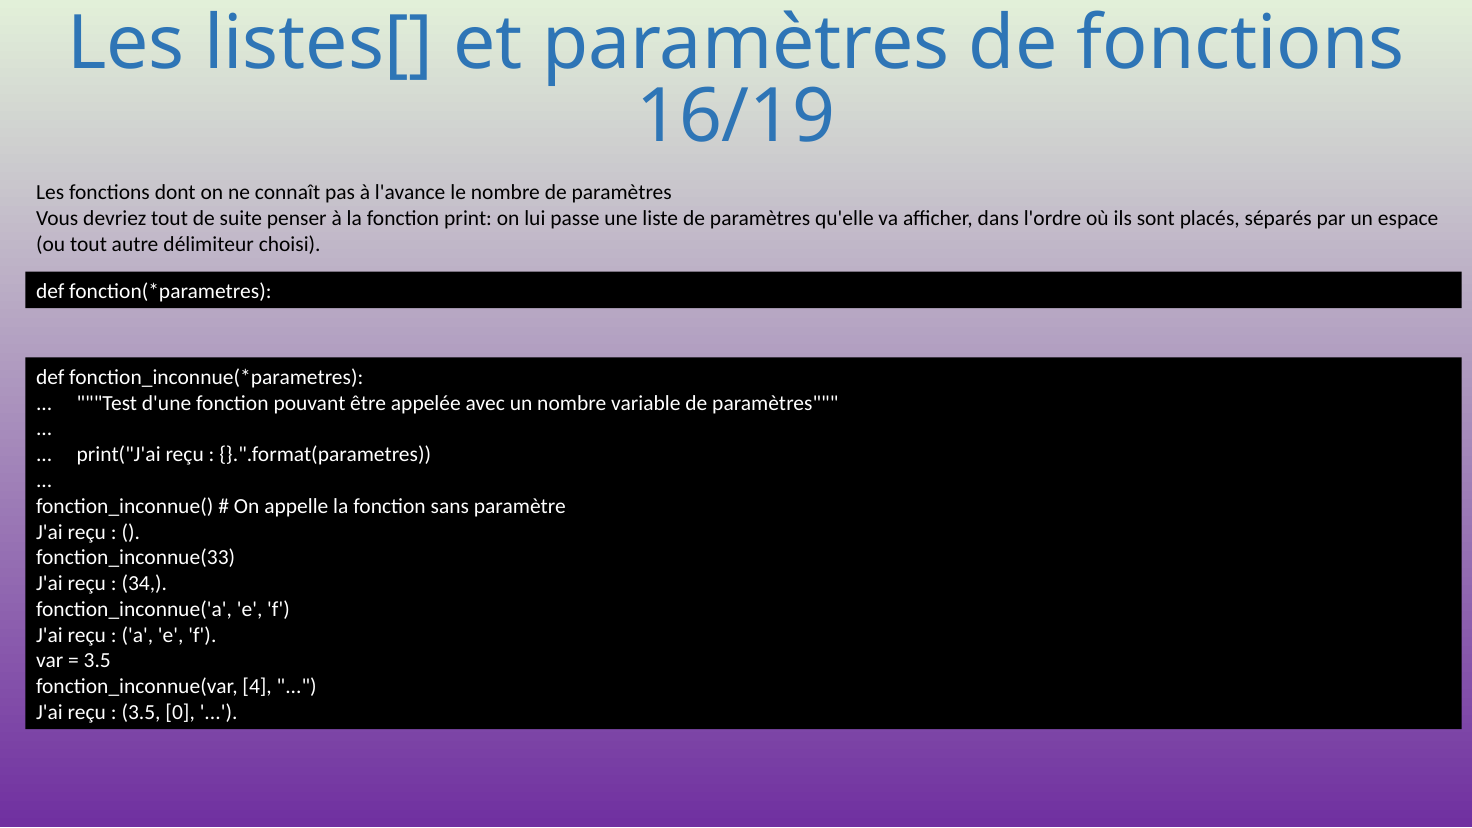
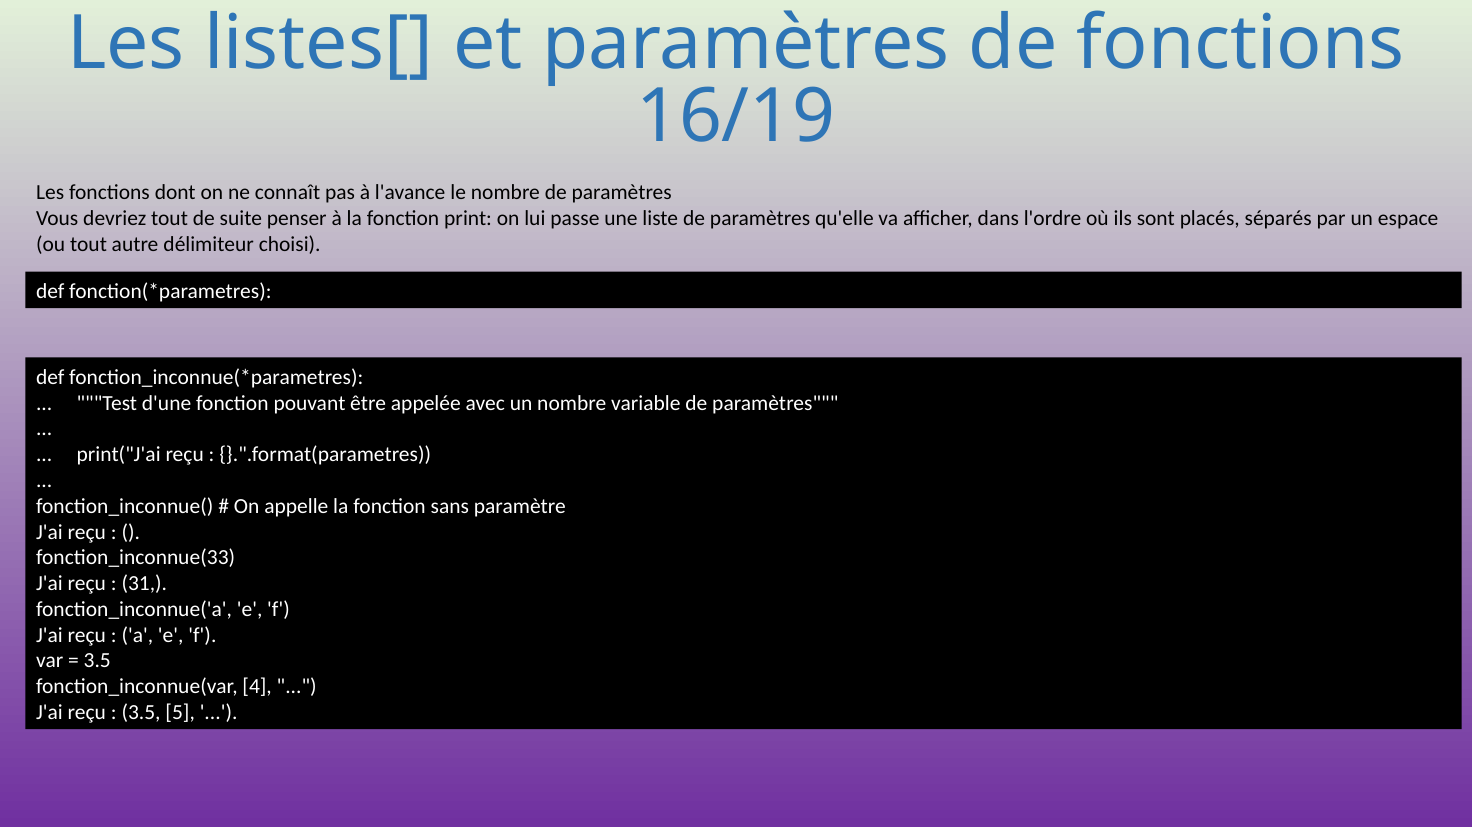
34: 34 -> 31
0: 0 -> 5
